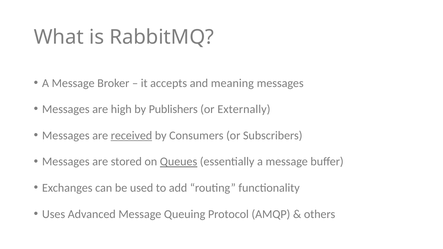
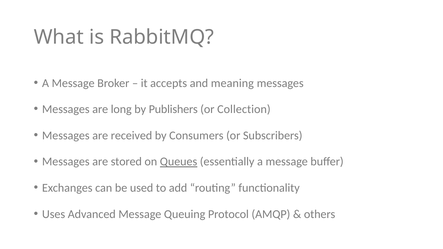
high: high -> long
Externally: Externally -> Collection
received underline: present -> none
